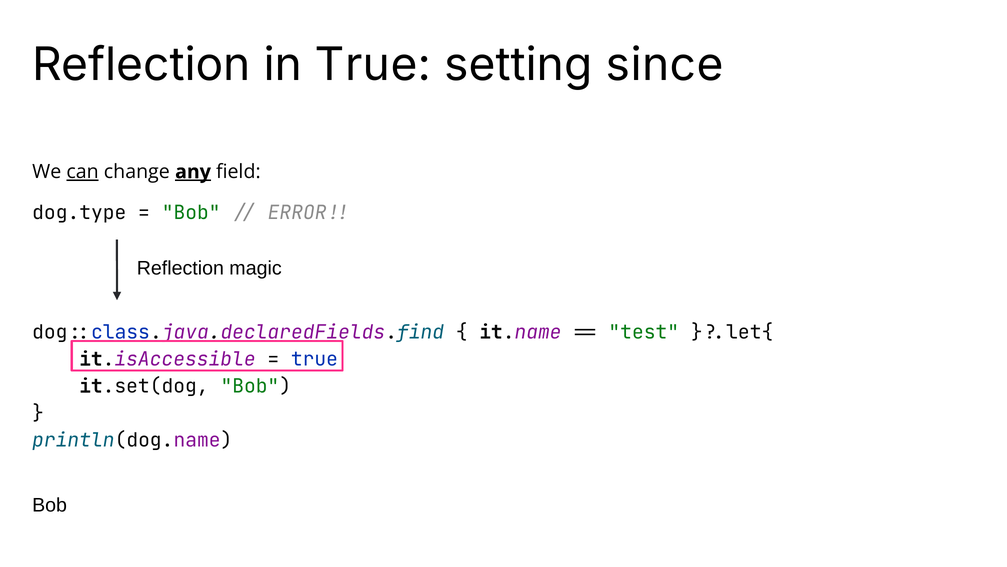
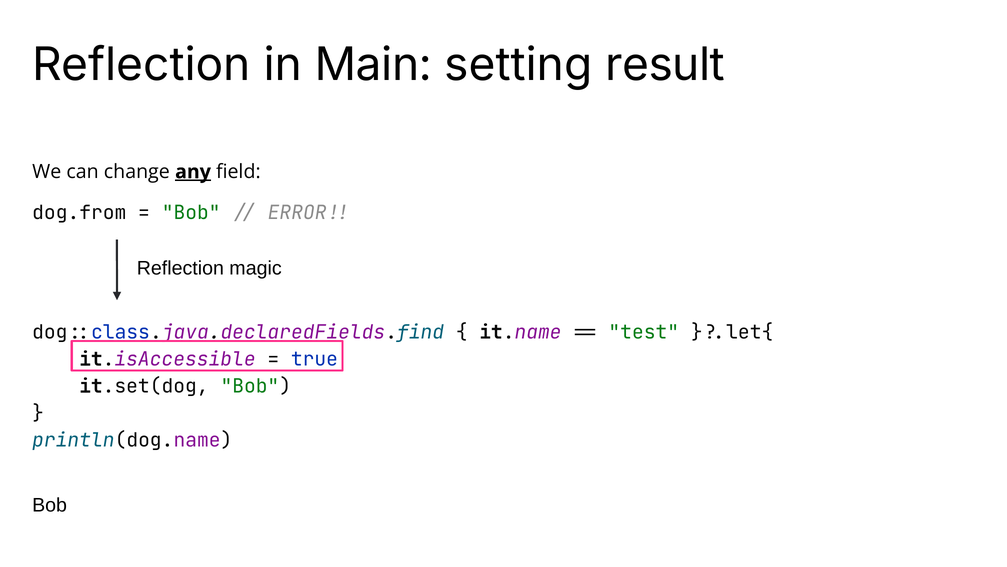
in True: True -> Main
since: since -> result
can underline: present -> none
dog.type: dog.type -> dog.from
